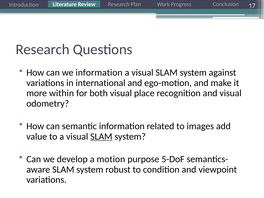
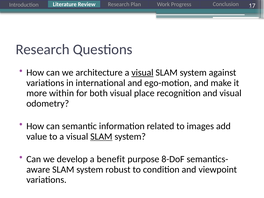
we information: information -> architecture
visual at (142, 73) underline: none -> present
motion: motion -> benefit
5-DoF: 5-DoF -> 8-DoF
